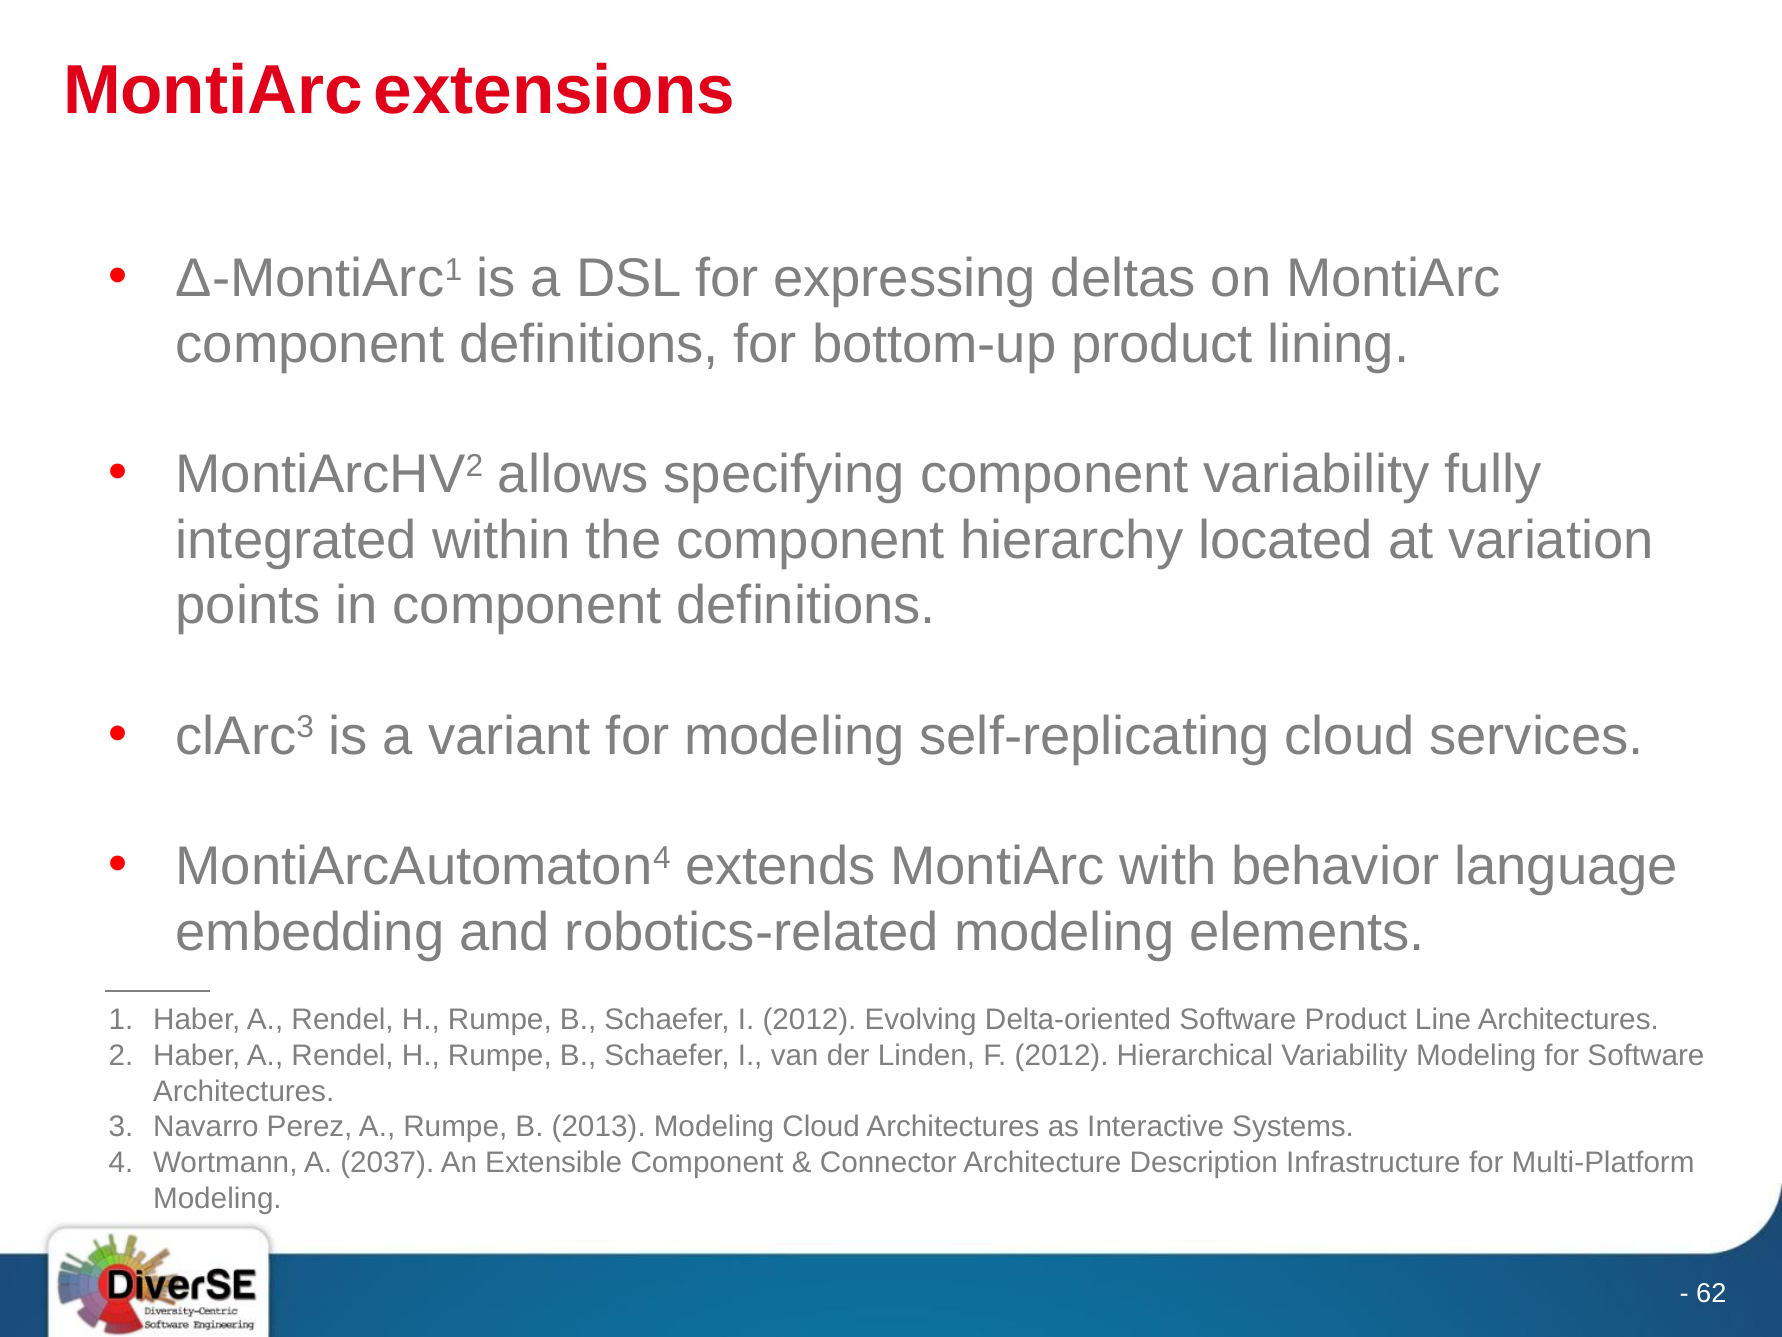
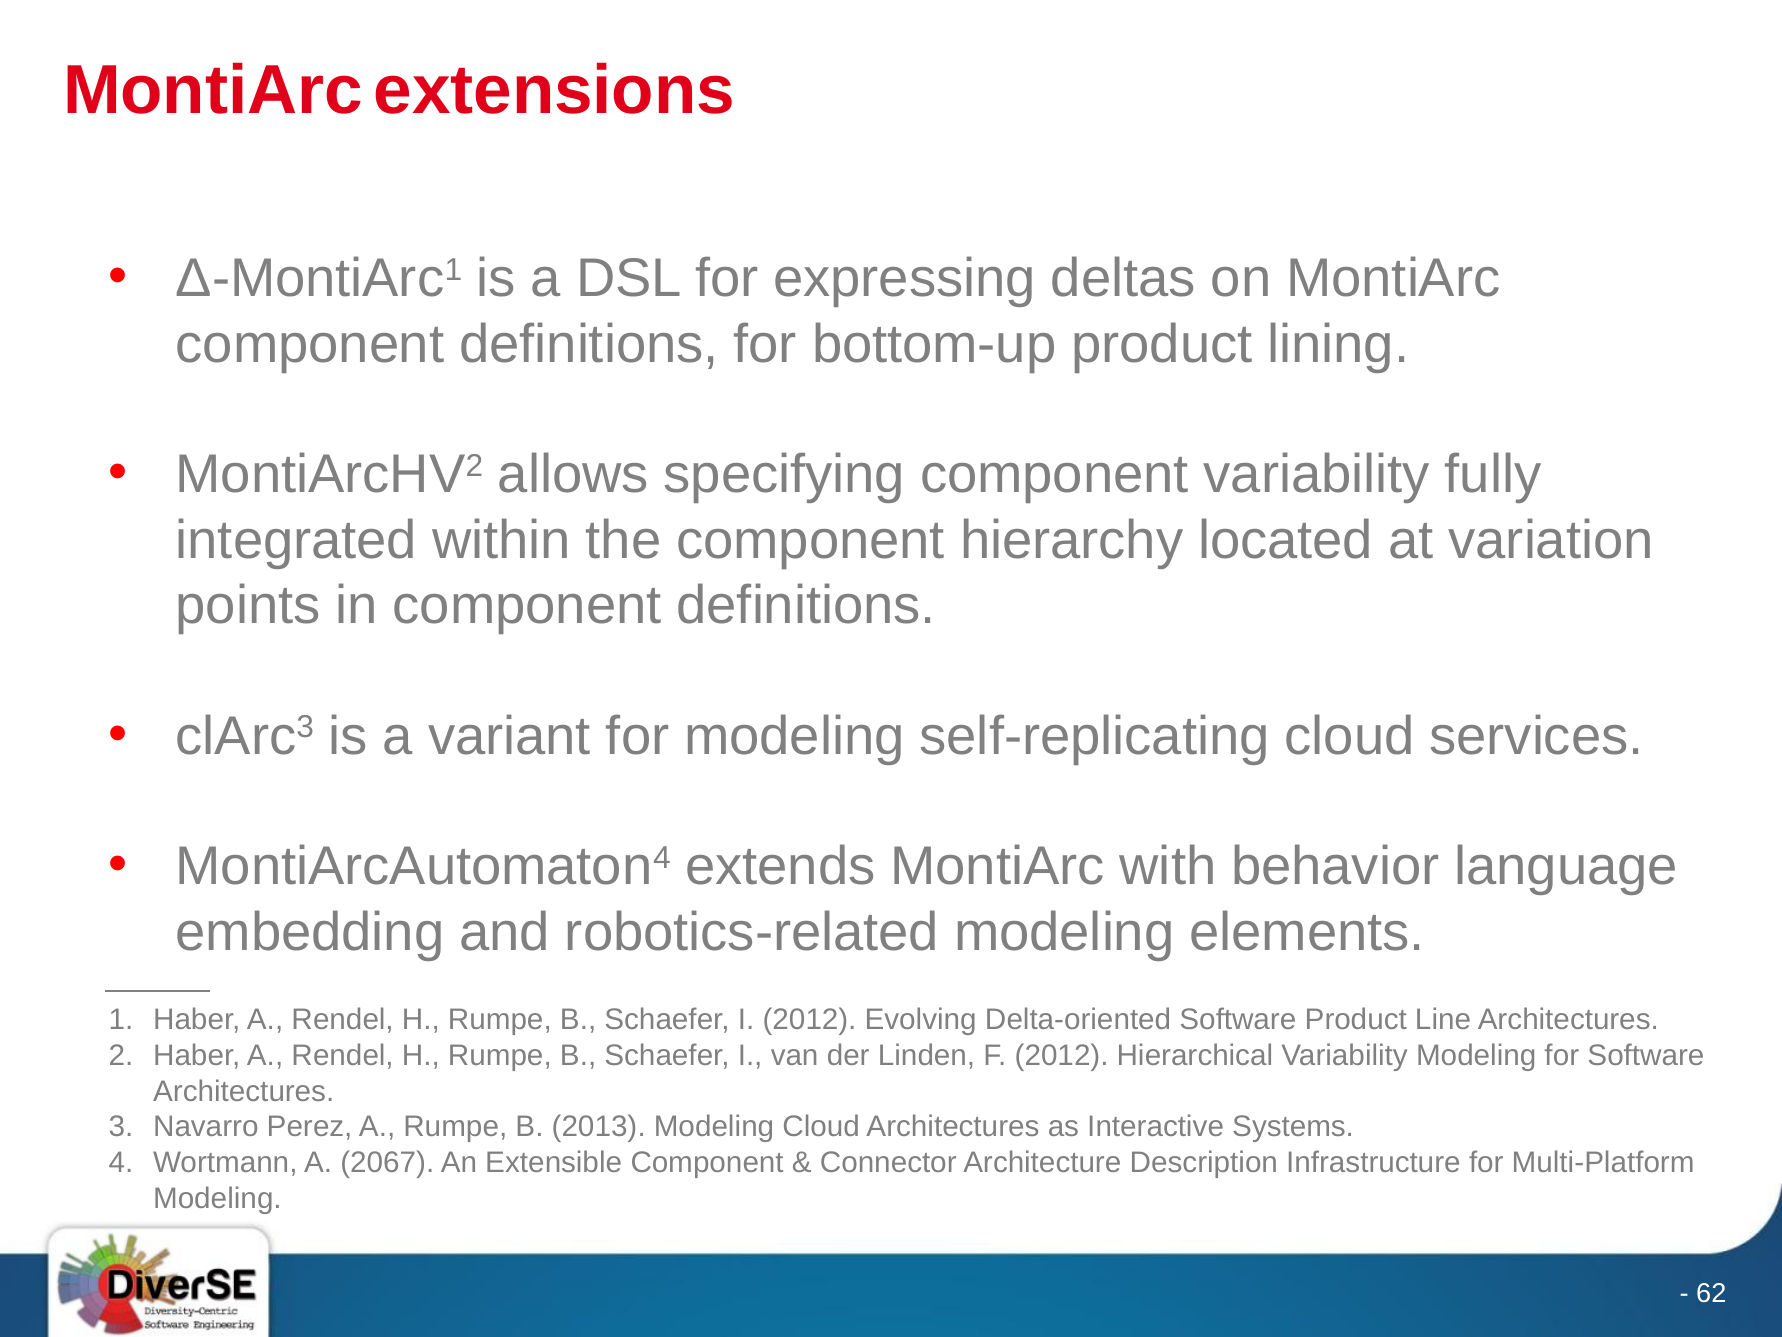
2037: 2037 -> 2067
